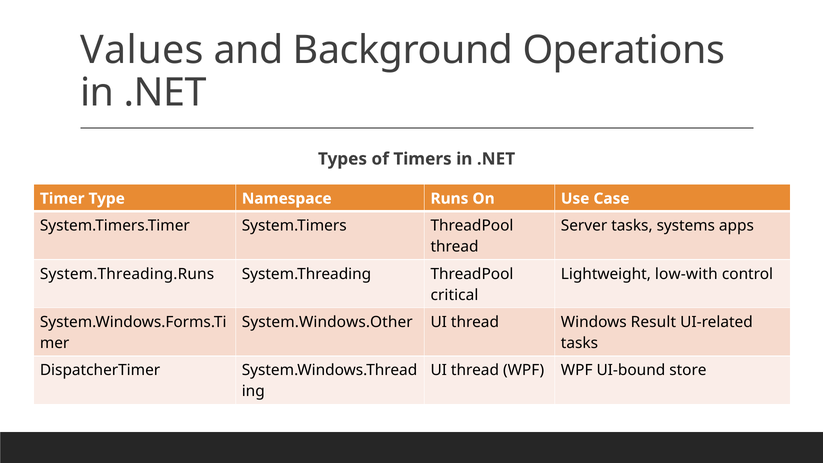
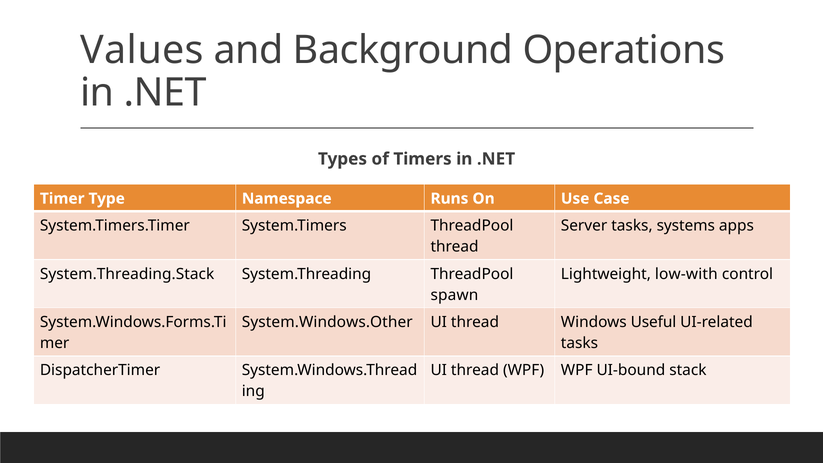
System.Threading.Runs: System.Threading.Runs -> System.Threading.Stack
critical: critical -> spawn
Result: Result -> Useful
store: store -> stack
